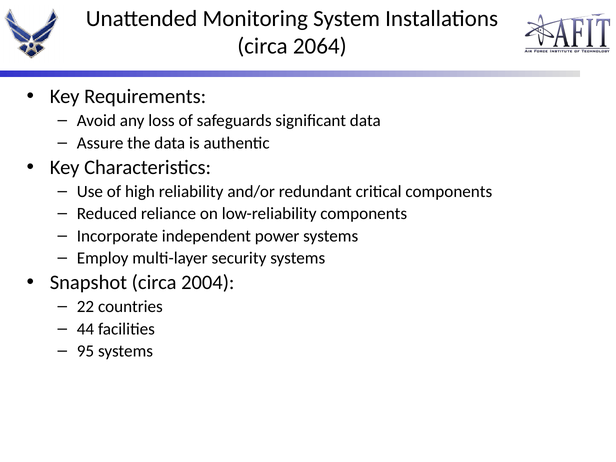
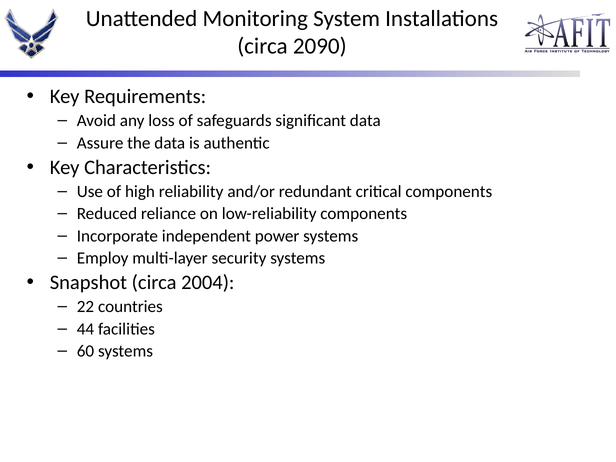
2064: 2064 -> 2090
95: 95 -> 60
